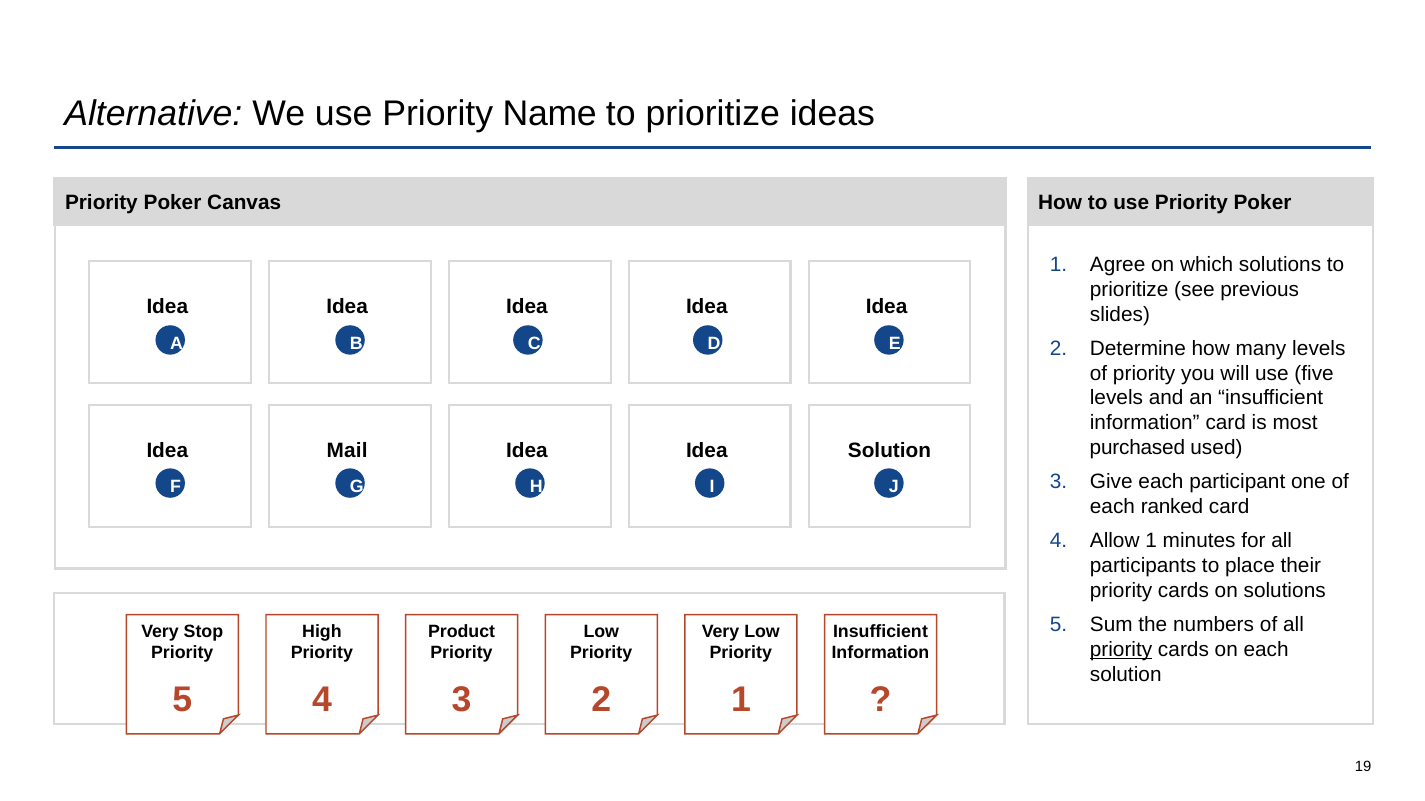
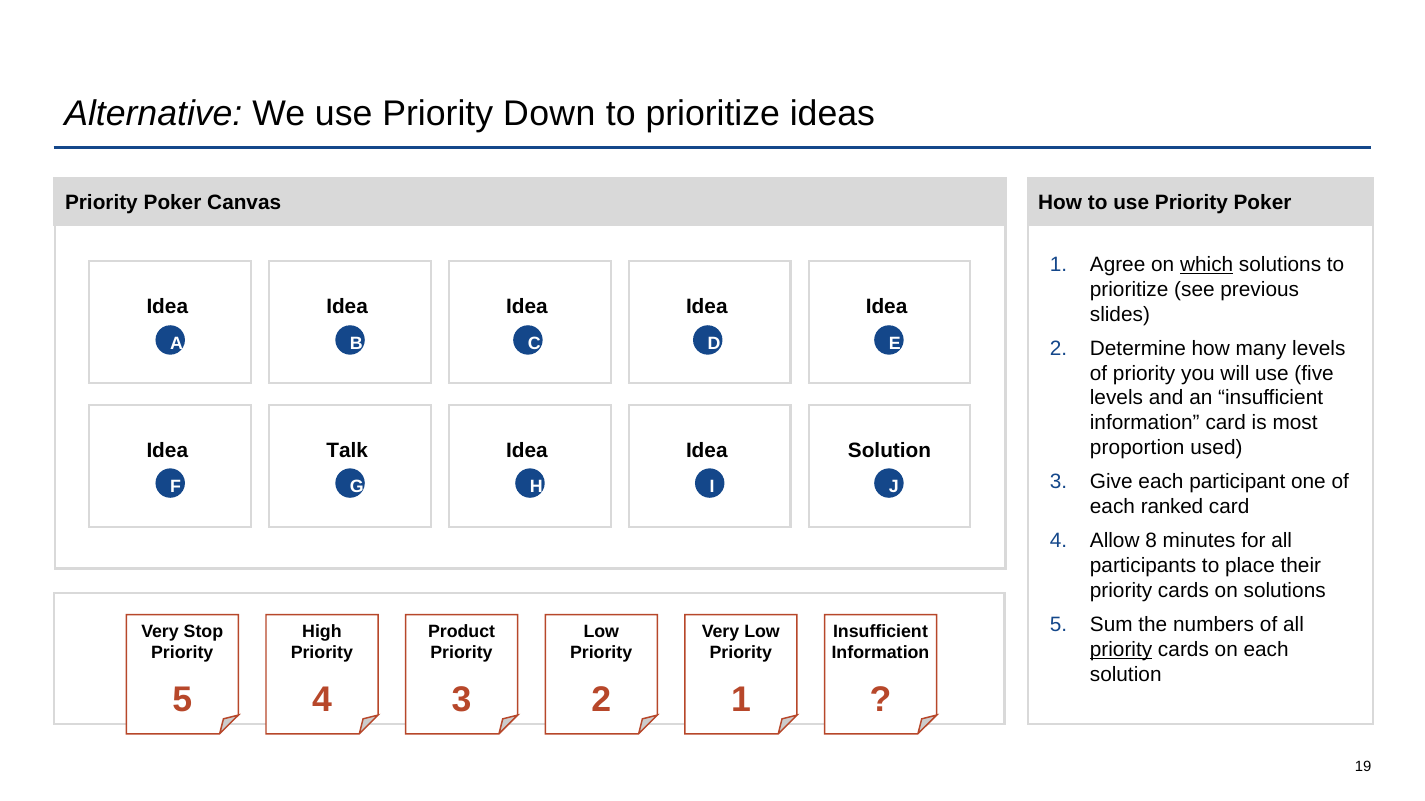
Name: Name -> Down
which underline: none -> present
purchased: purchased -> proportion
Mail: Mail -> Talk
Allow 1: 1 -> 8
